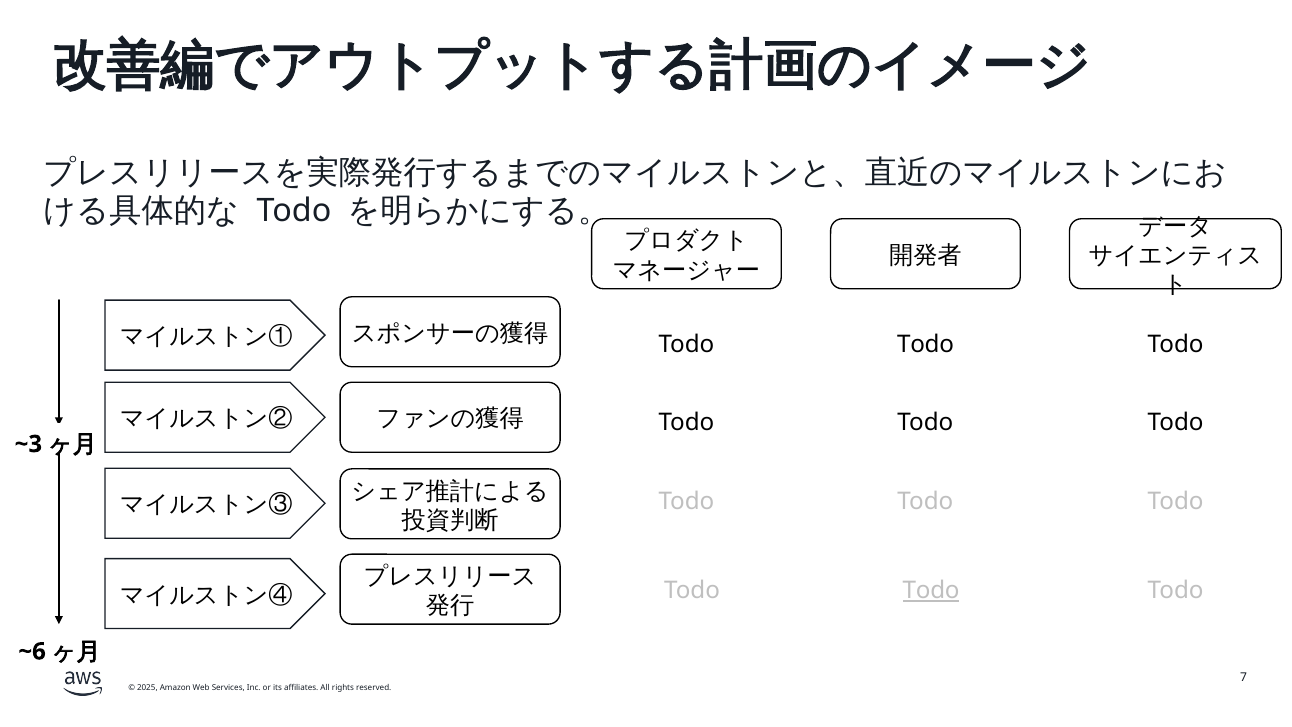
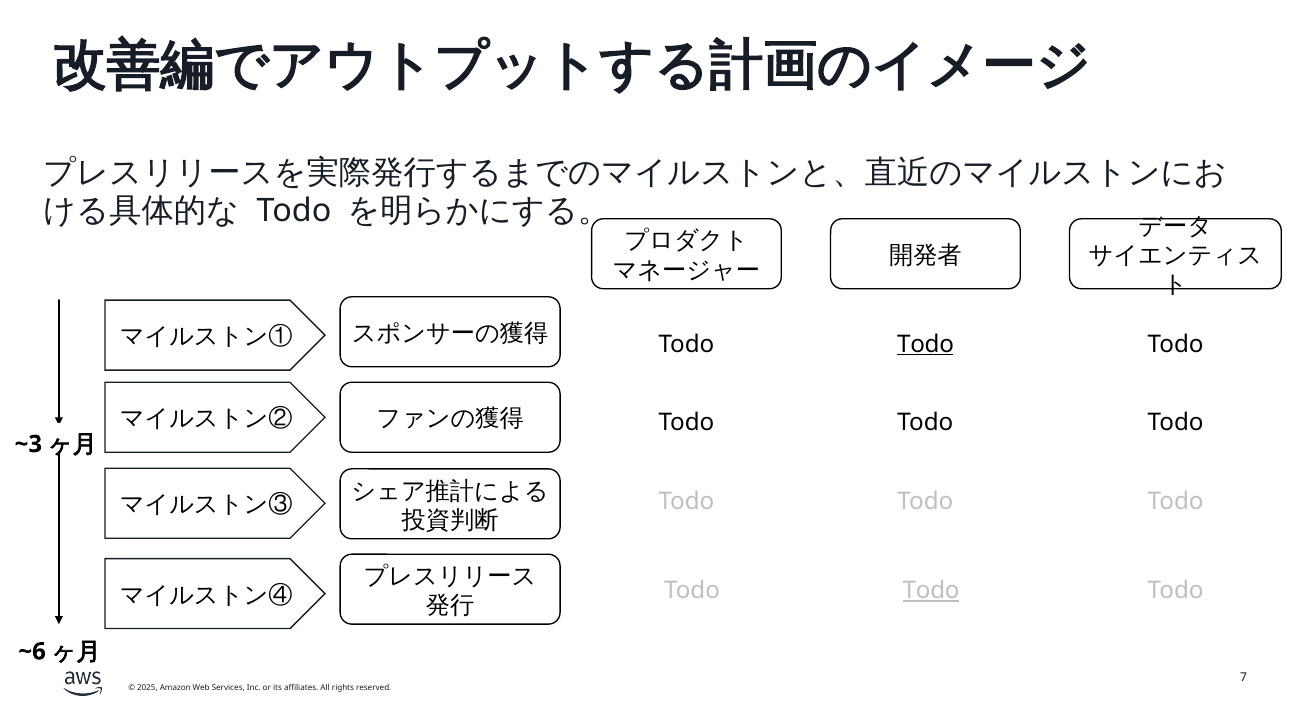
Todo at (926, 344) underline: none -> present
